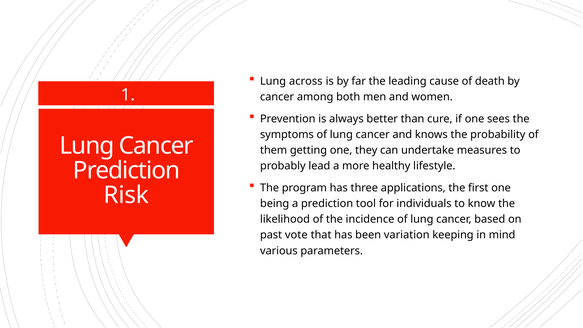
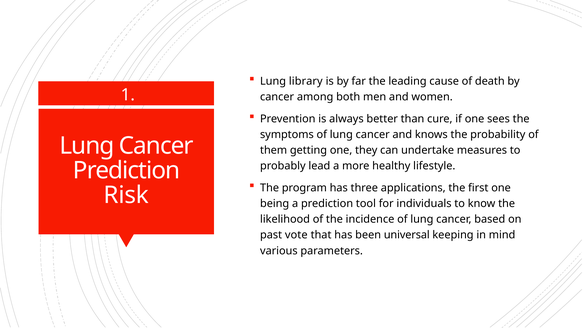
across: across -> library
variation: variation -> universal
